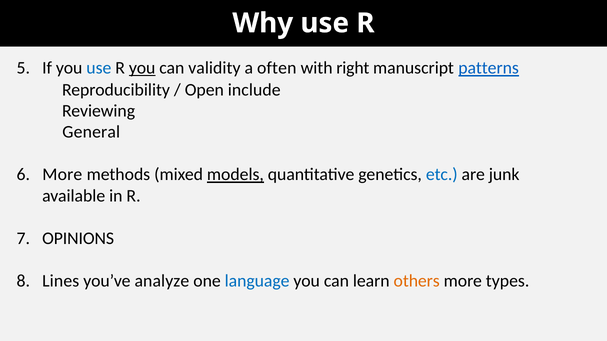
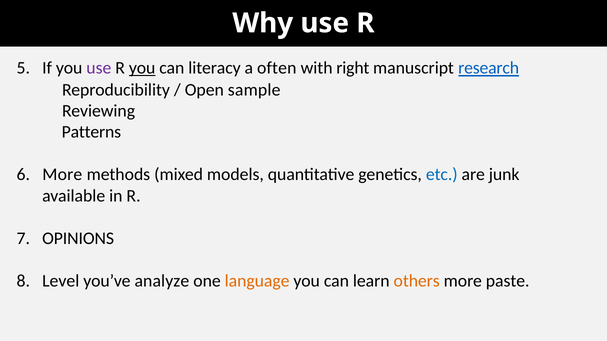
use at (99, 68) colour: blue -> purple
validity: validity -> literacy
patterns: patterns -> research
include: include -> sample
General: General -> Patterns
models underline: present -> none
Lines: Lines -> Level
language colour: blue -> orange
types: types -> paste
